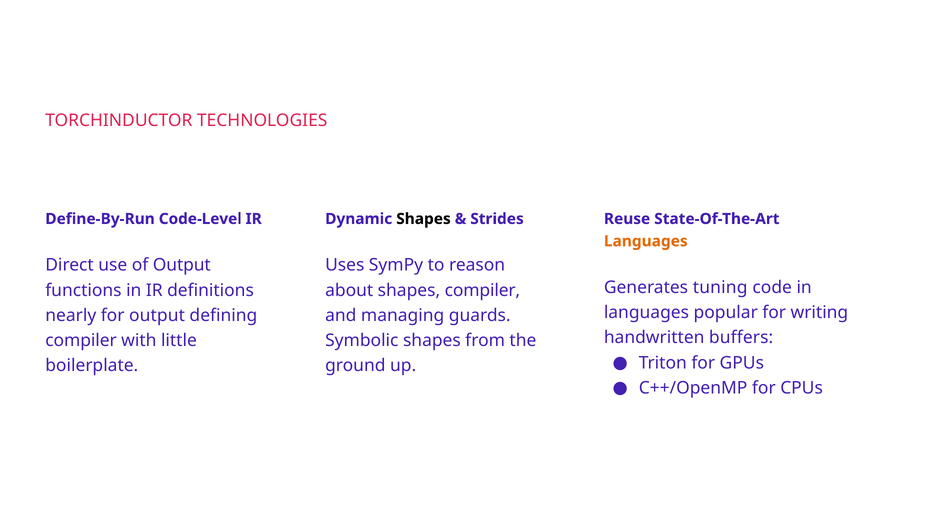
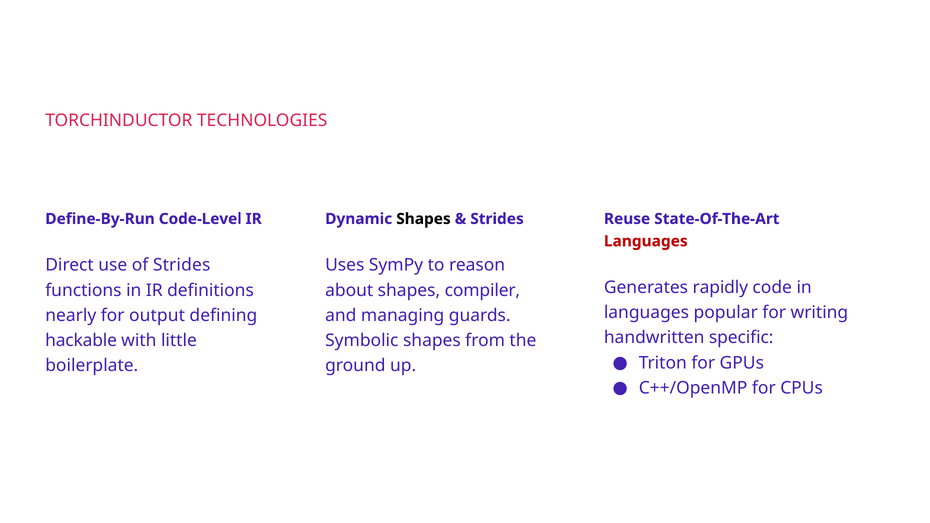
Languages at (646, 241) colour: orange -> red
of Output: Output -> Strides
tuning: tuning -> rapidly
buffers: buffers -> specific
compiler at (81, 341): compiler -> hackable
